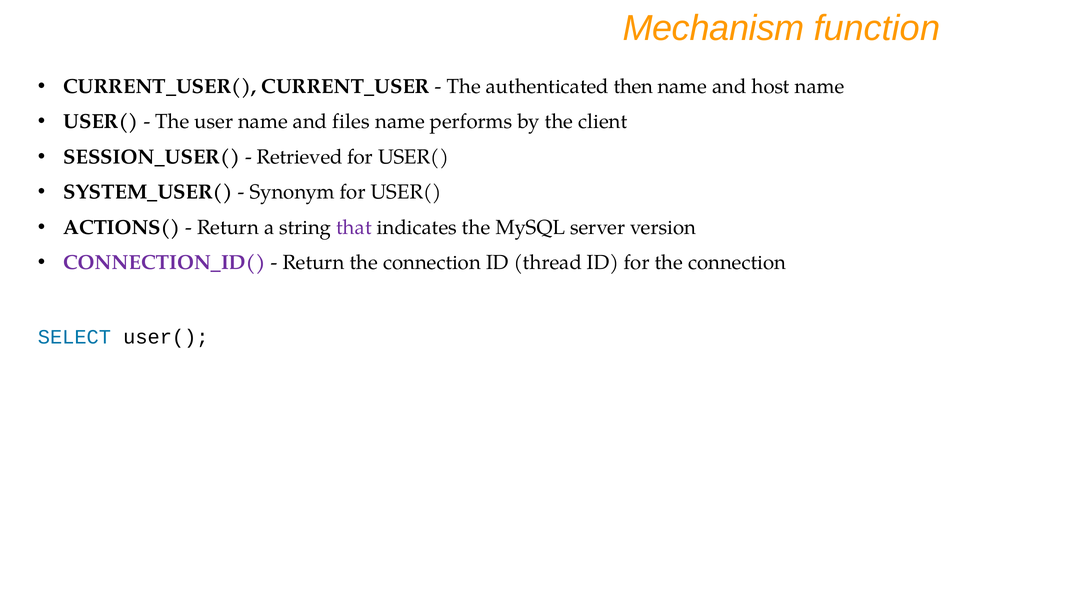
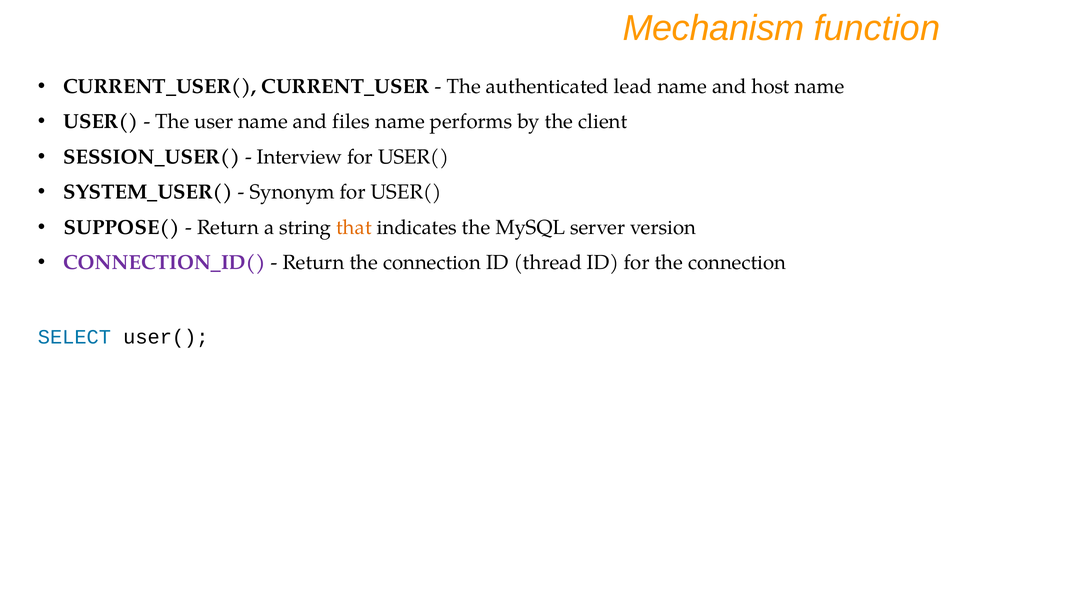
then: then -> lead
Retrieved: Retrieved -> Interview
ACTIONS(: ACTIONS( -> SUPPOSE(
that colour: purple -> orange
